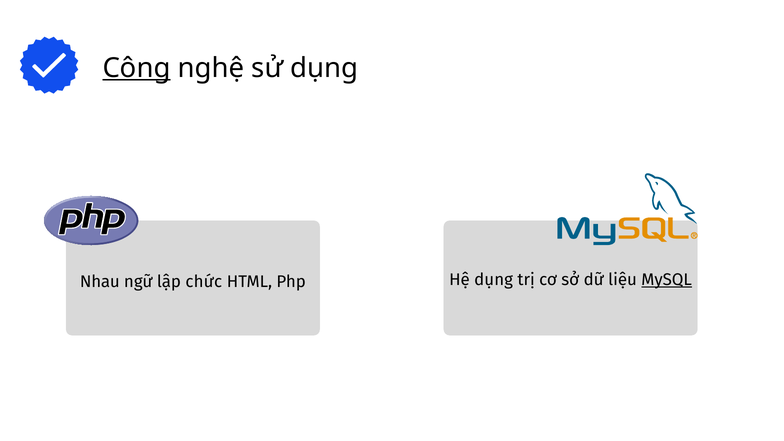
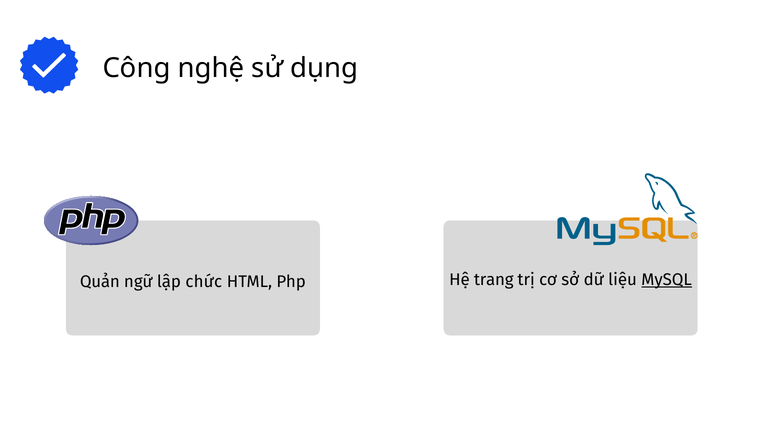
Công underline: present -> none
Nhau: Nhau -> Quản
dụng: dụng -> trang
